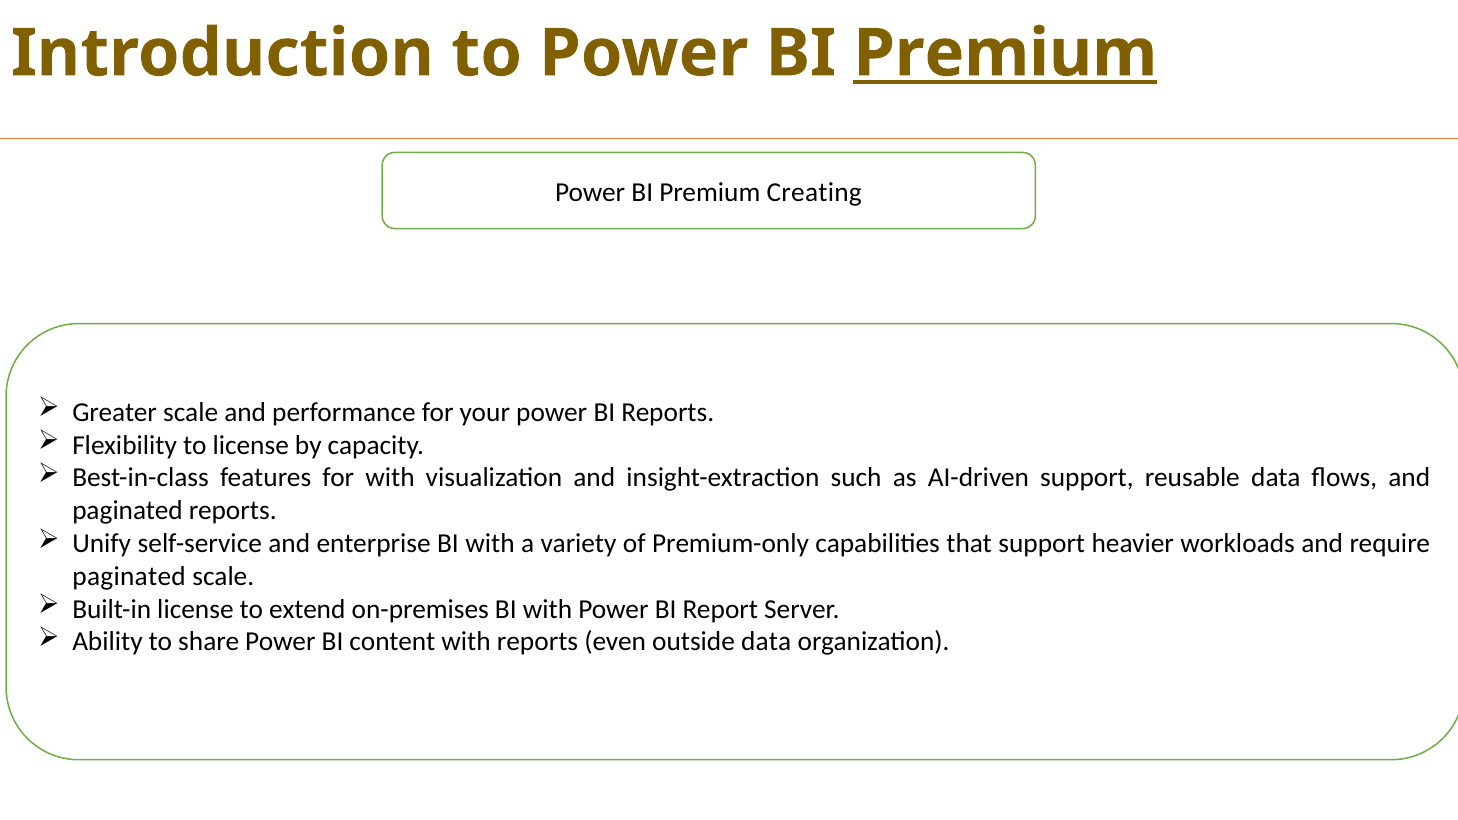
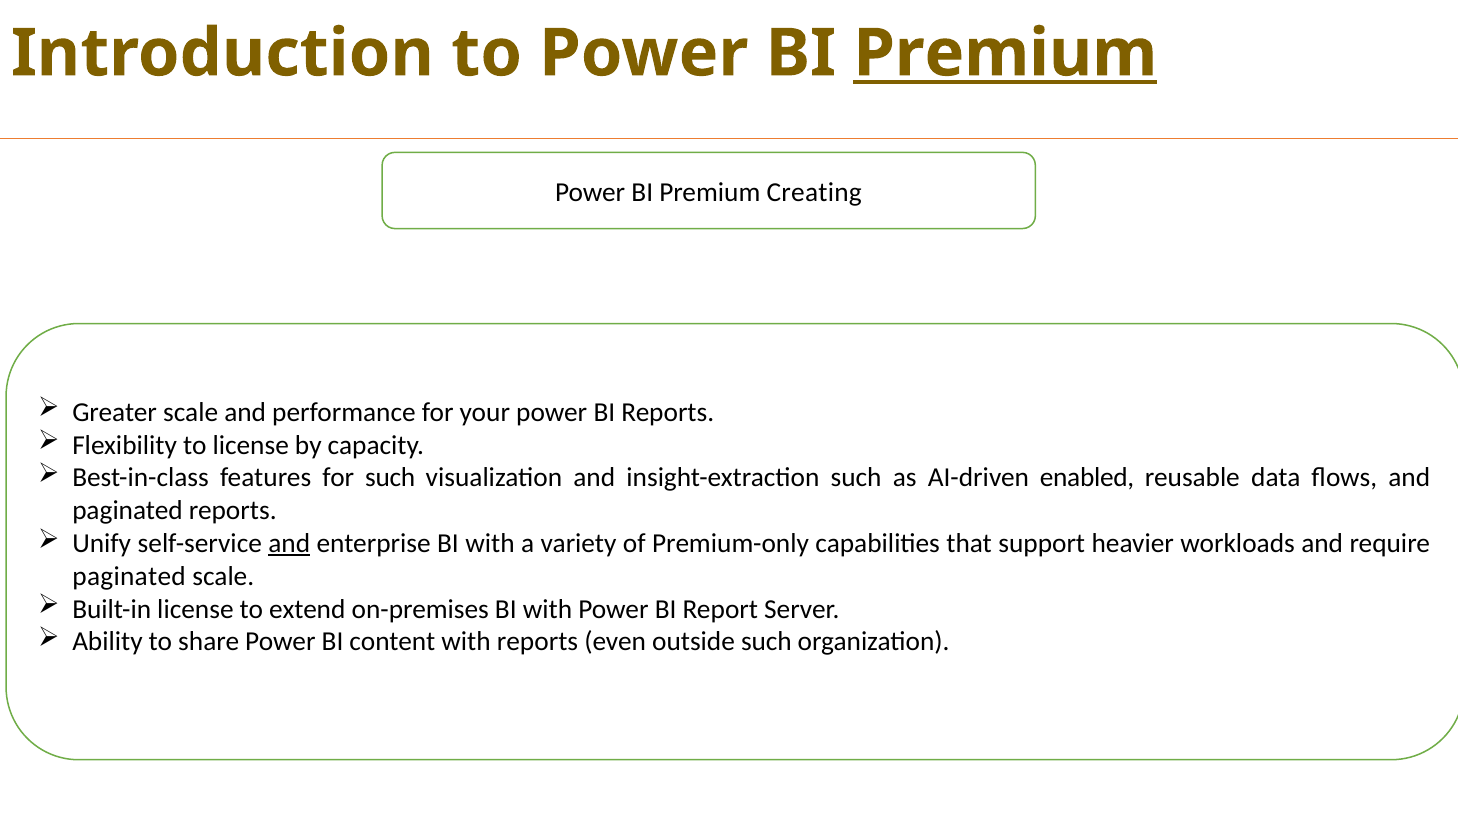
for with: with -> such
AI-driven support: support -> enabled
and at (289, 544) underline: none -> present
outside data: data -> such
